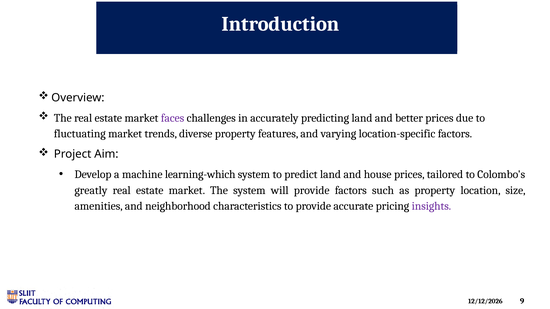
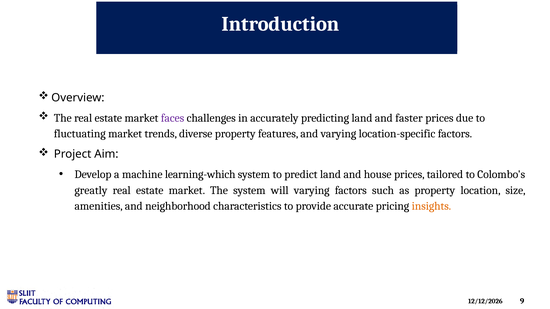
better: better -> faster
will provide: provide -> varying
insights colour: purple -> orange
